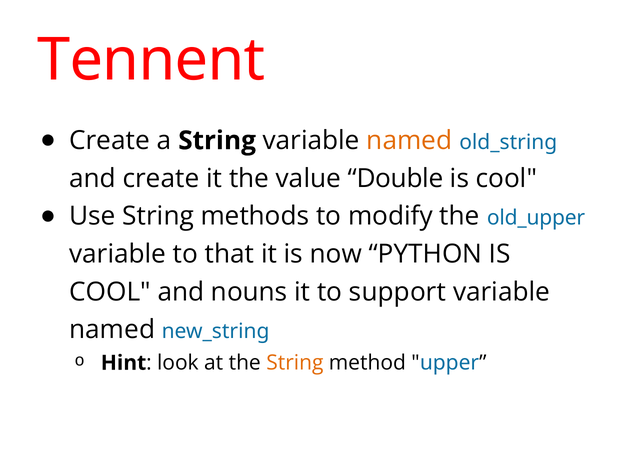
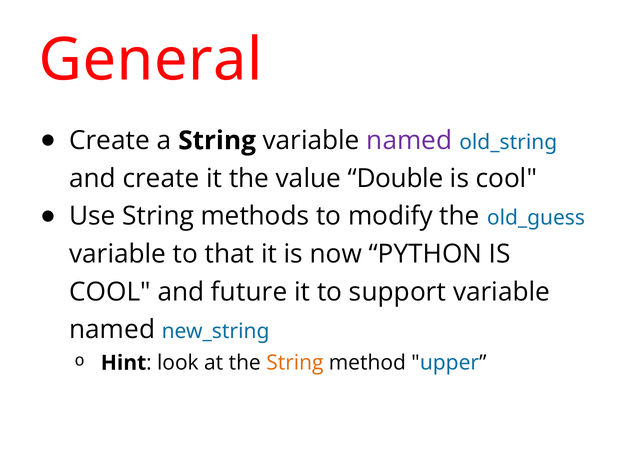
Tennent: Tennent -> General
named at (409, 140) colour: orange -> purple
old_upper: old_upper -> old_guess
nouns: nouns -> future
